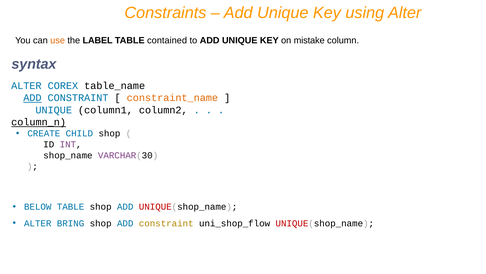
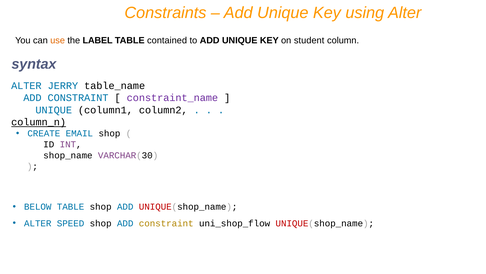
mistake: mistake -> student
COREX: COREX -> JERRY
ADD at (32, 98) underline: present -> none
constraint_name colour: orange -> purple
CHILD: CHILD -> EMAIL
BRING: BRING -> SPEED
